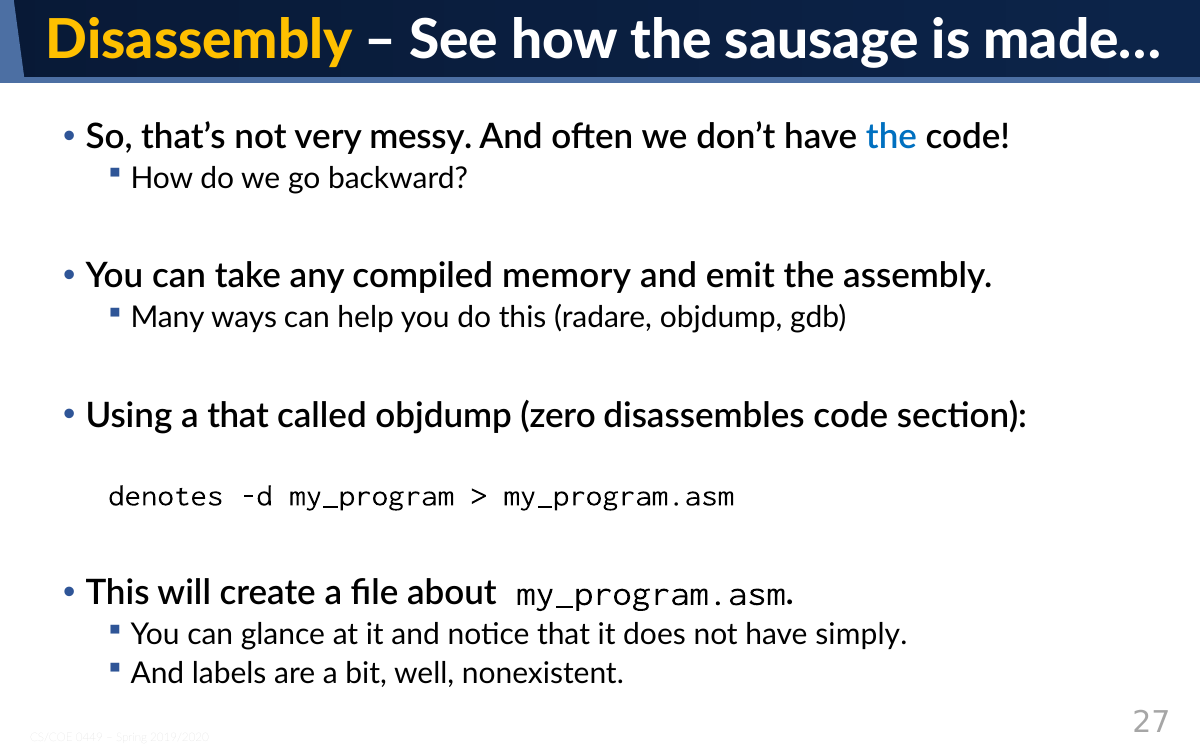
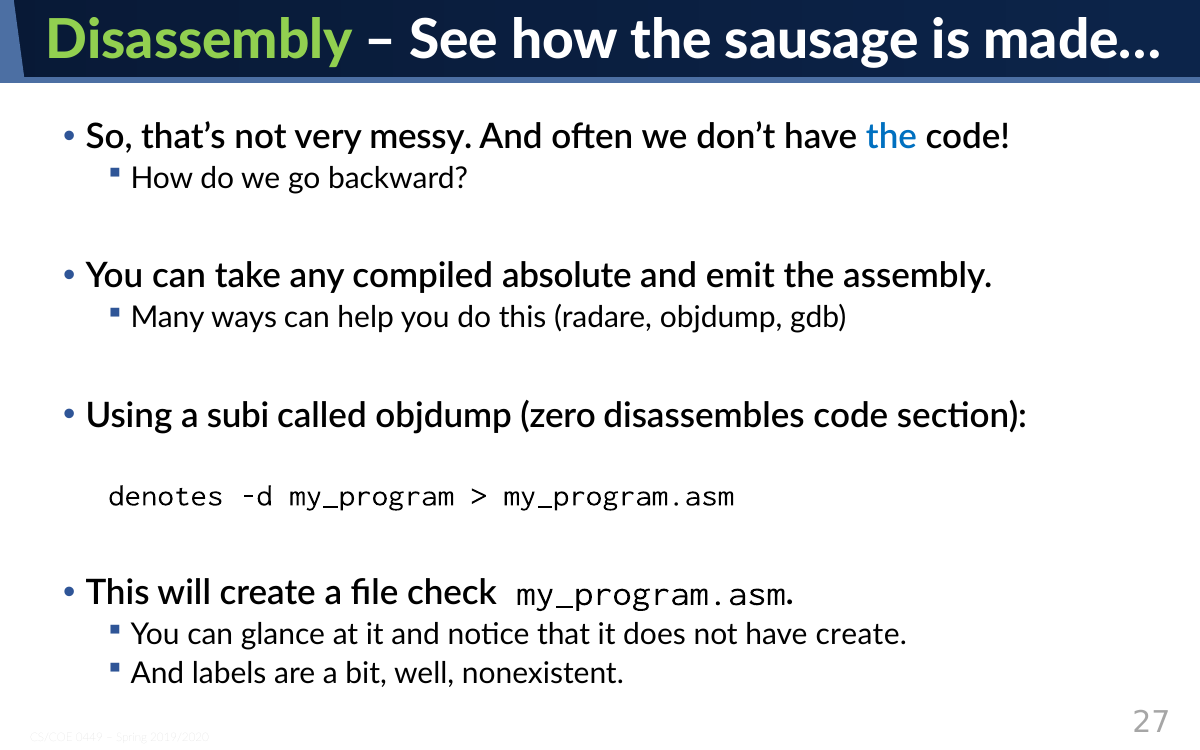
Disassembly colour: yellow -> light green
memory: memory -> absolute
a that: that -> subi
about: about -> check
have simply: simply -> create
